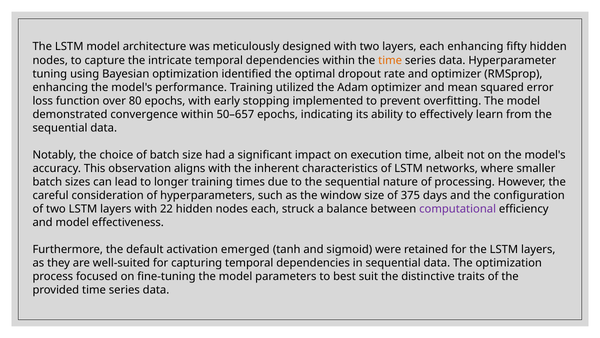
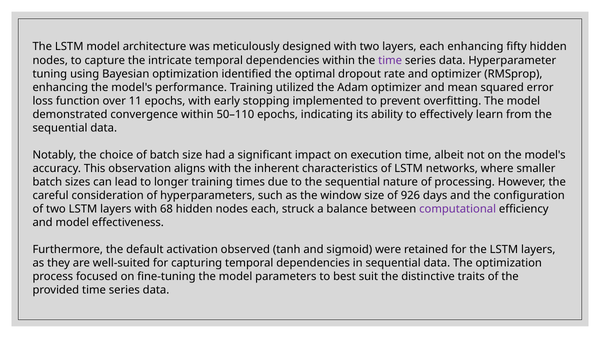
time at (390, 60) colour: orange -> purple
80: 80 -> 11
50–657: 50–657 -> 50–110
375: 375 -> 926
22: 22 -> 68
emerged: emerged -> observed
